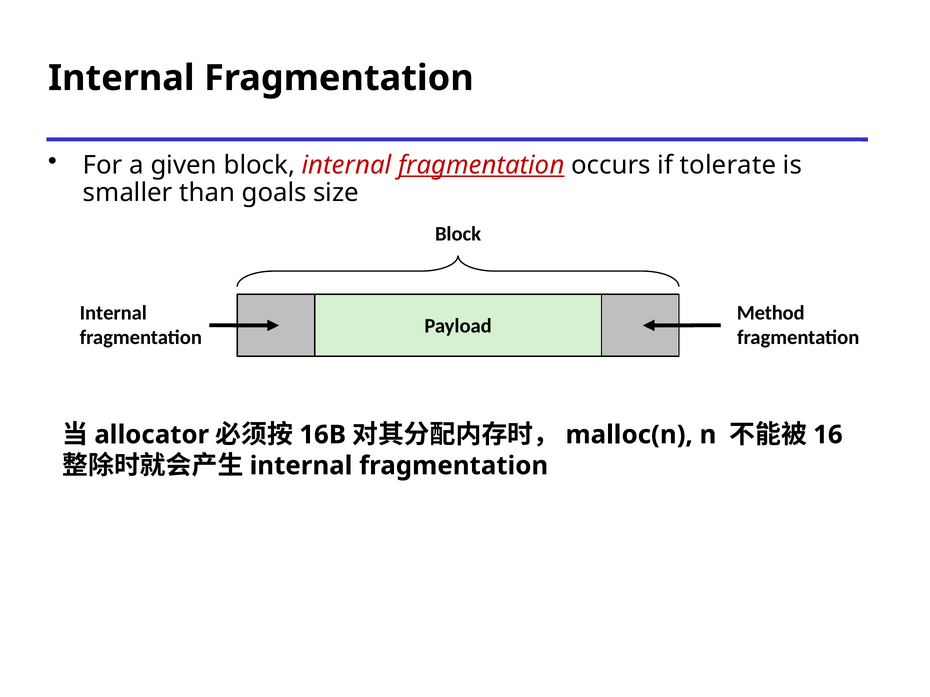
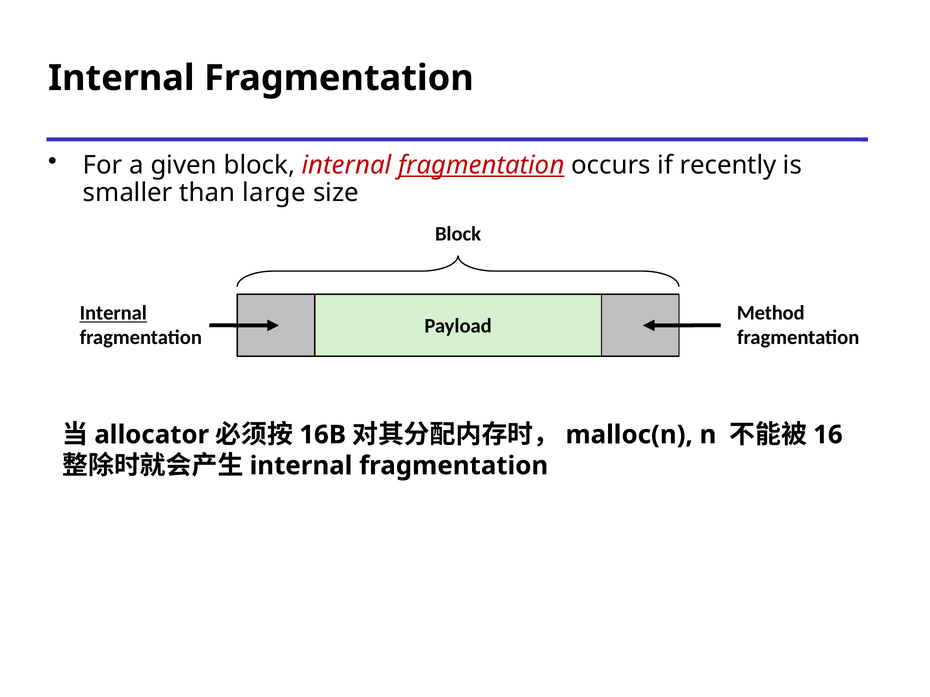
tolerate: tolerate -> recently
goals: goals -> large
Internal at (113, 313) underline: none -> present
